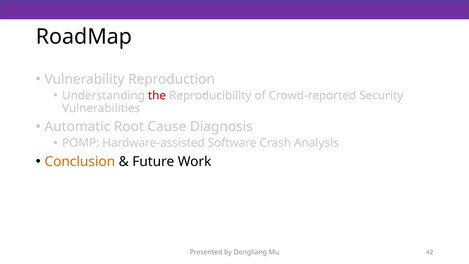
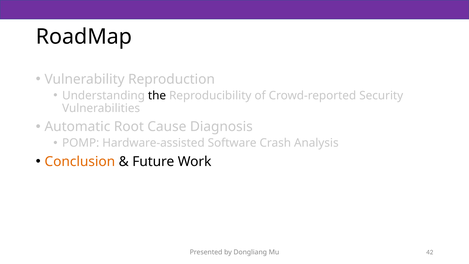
the colour: red -> black
